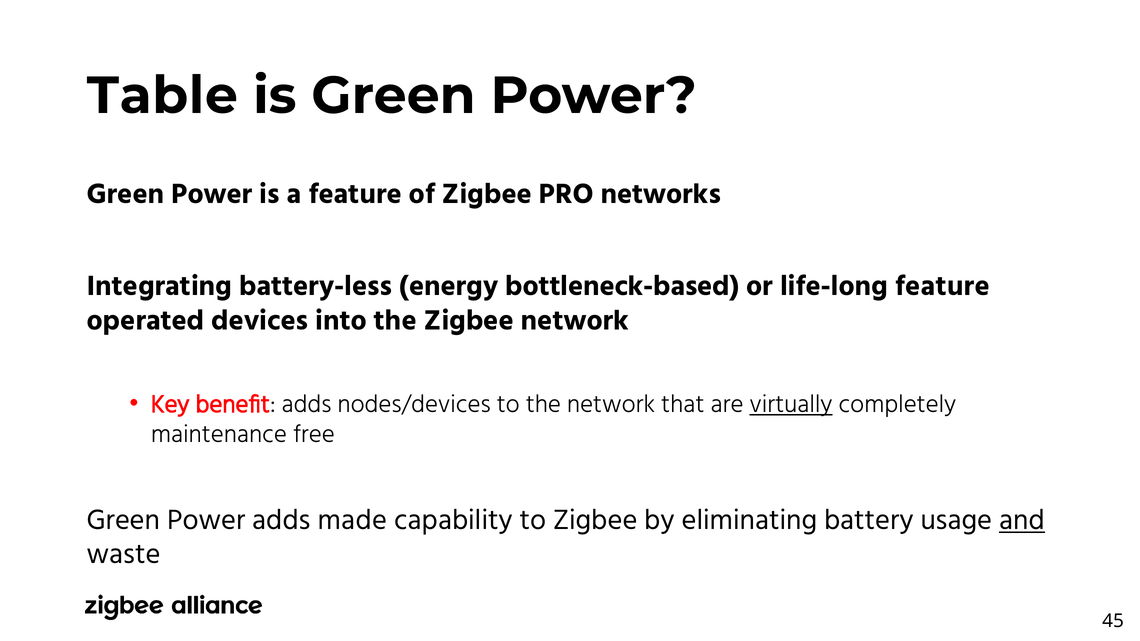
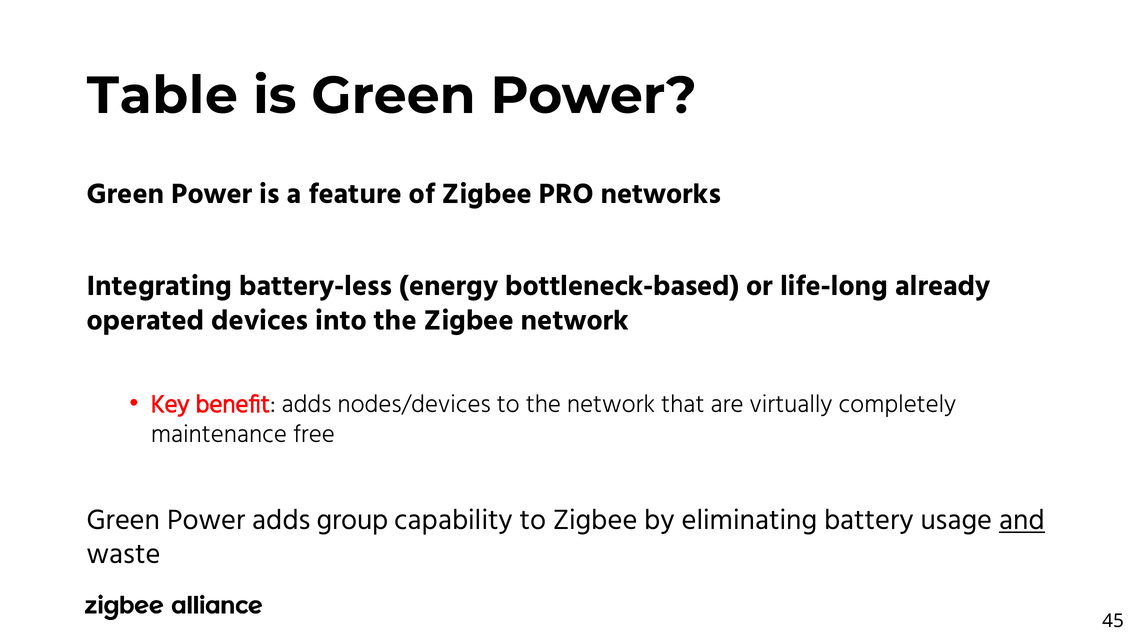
life-long feature: feature -> already
virtually underline: present -> none
made: made -> group
